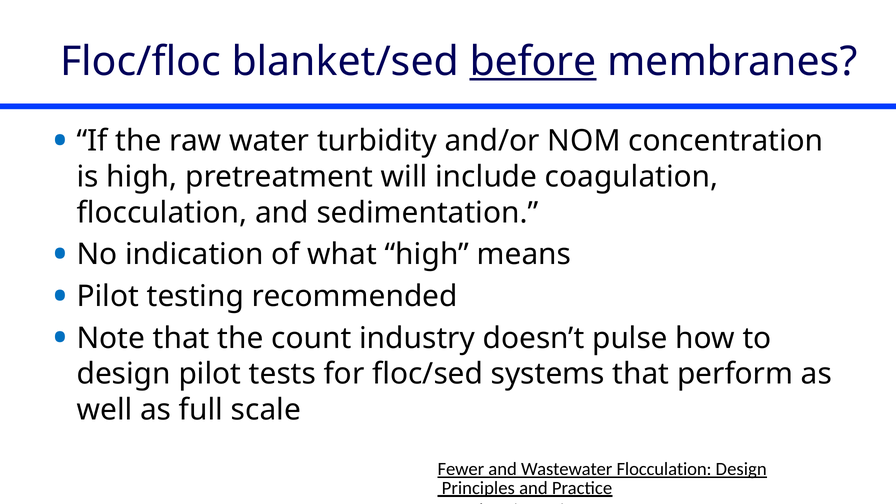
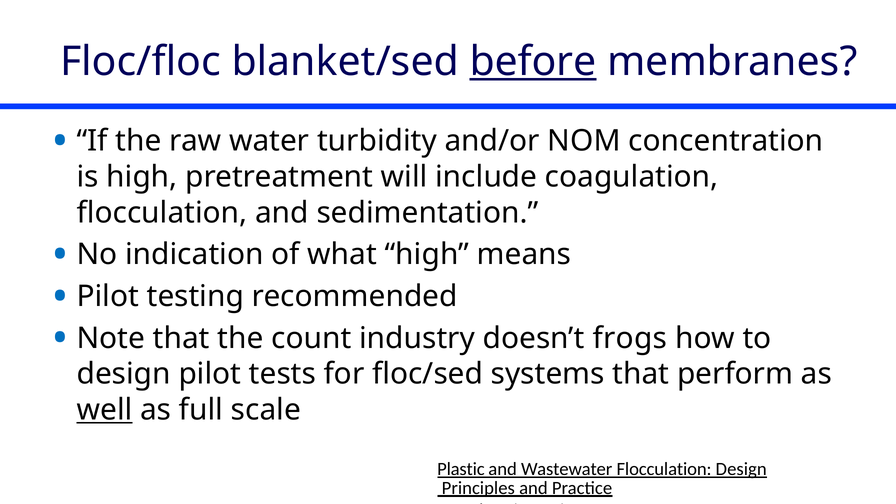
pulse: pulse -> frogs
well underline: none -> present
Fewer: Fewer -> Plastic
